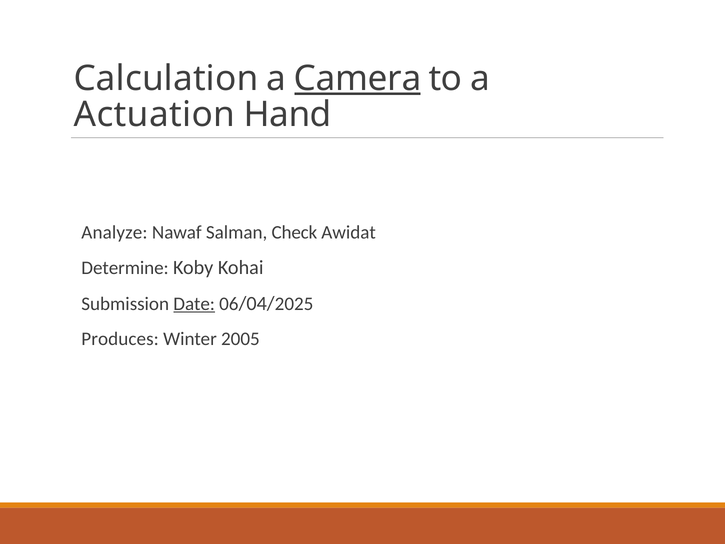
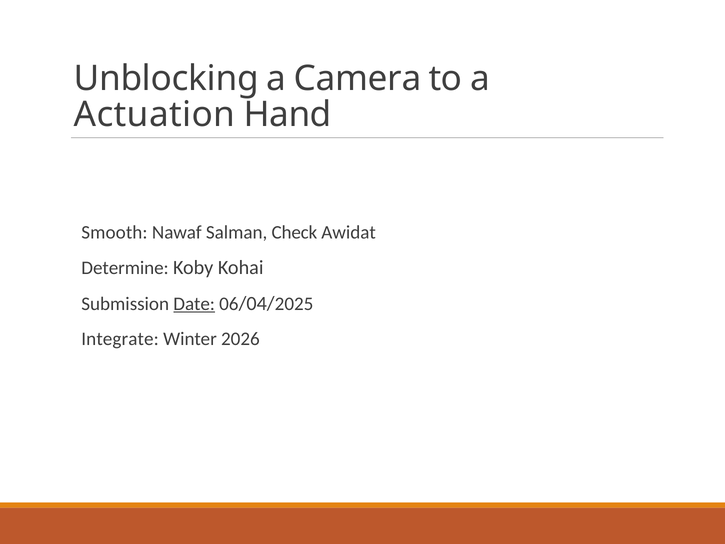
Calculation: Calculation -> Unblocking
Camera underline: present -> none
Analyze: Analyze -> Smooth
Produces: Produces -> Integrate
2005: 2005 -> 2026
